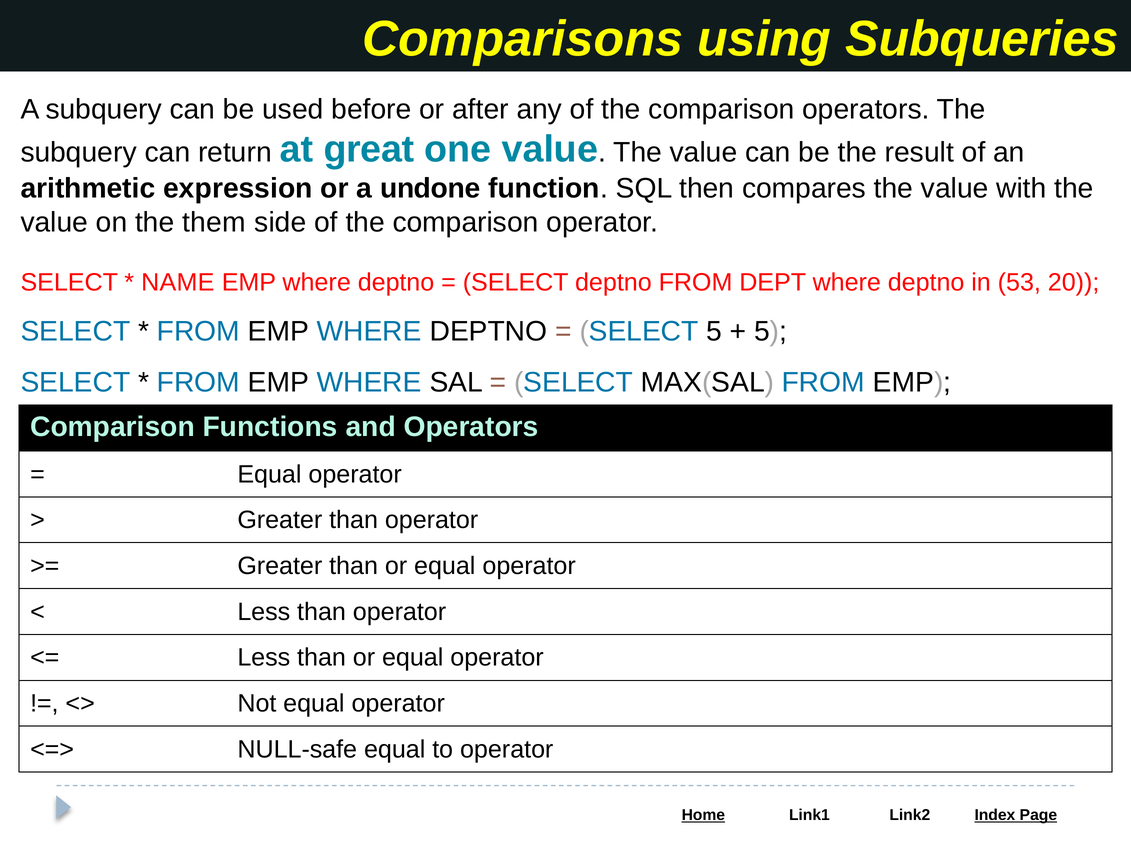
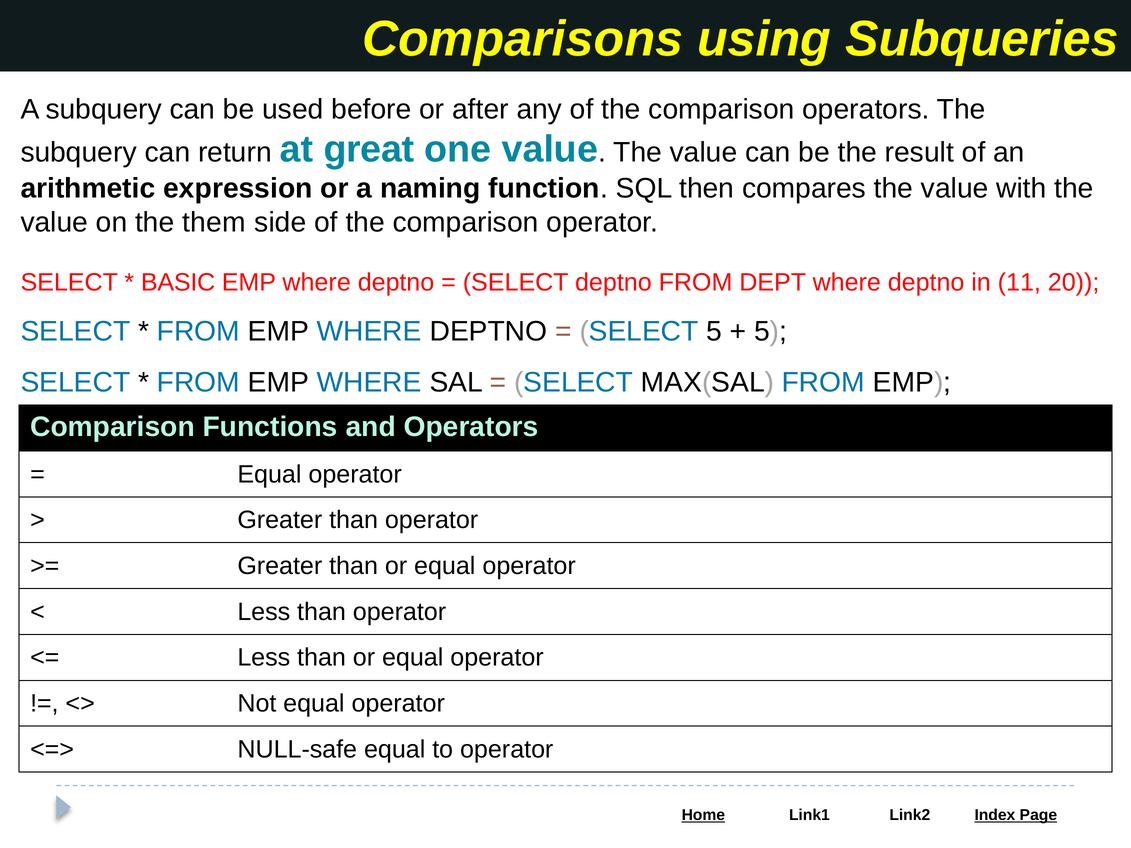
undone: undone -> naming
NAME: NAME -> BASIC
53: 53 -> 11
